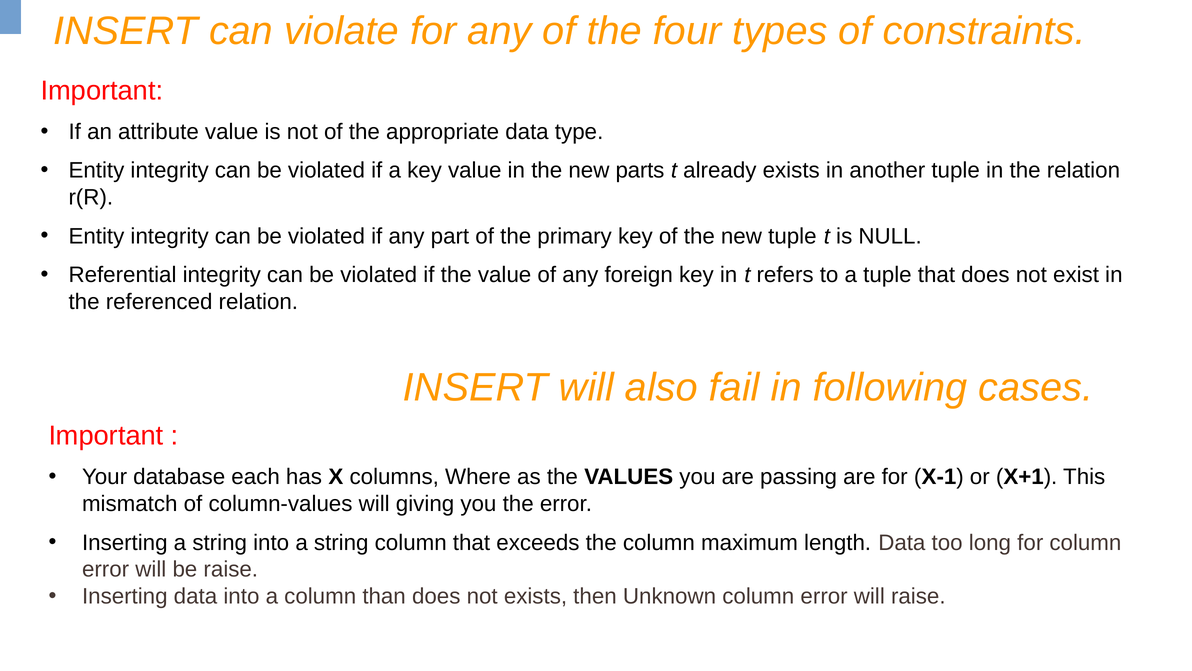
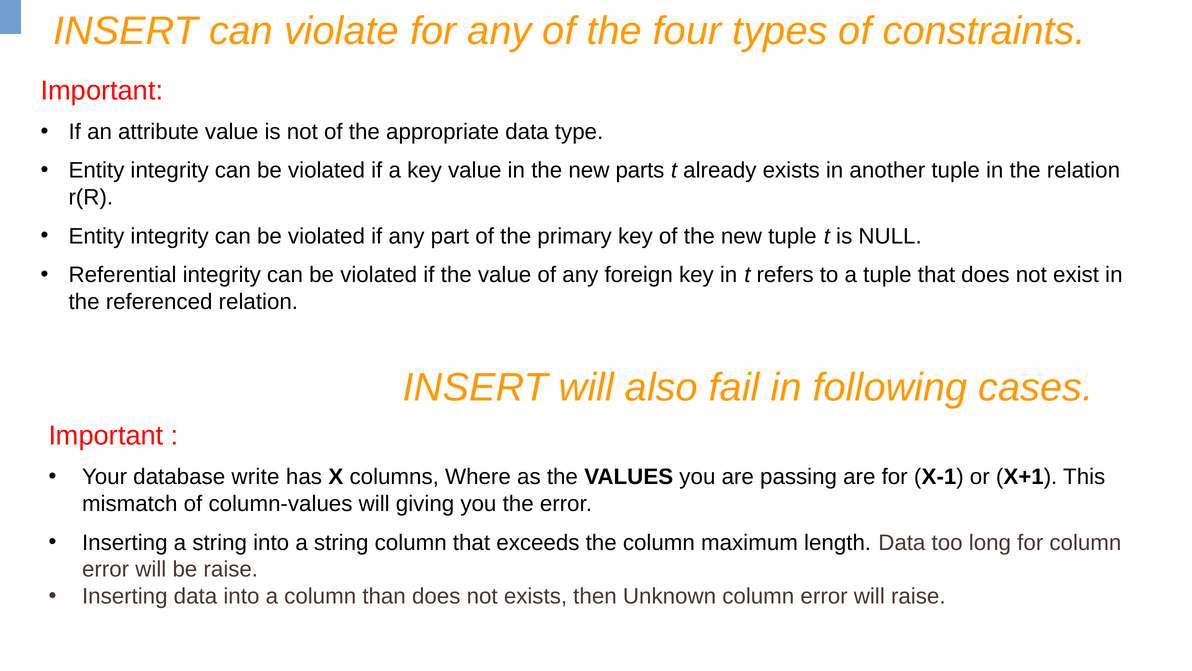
each: each -> write
